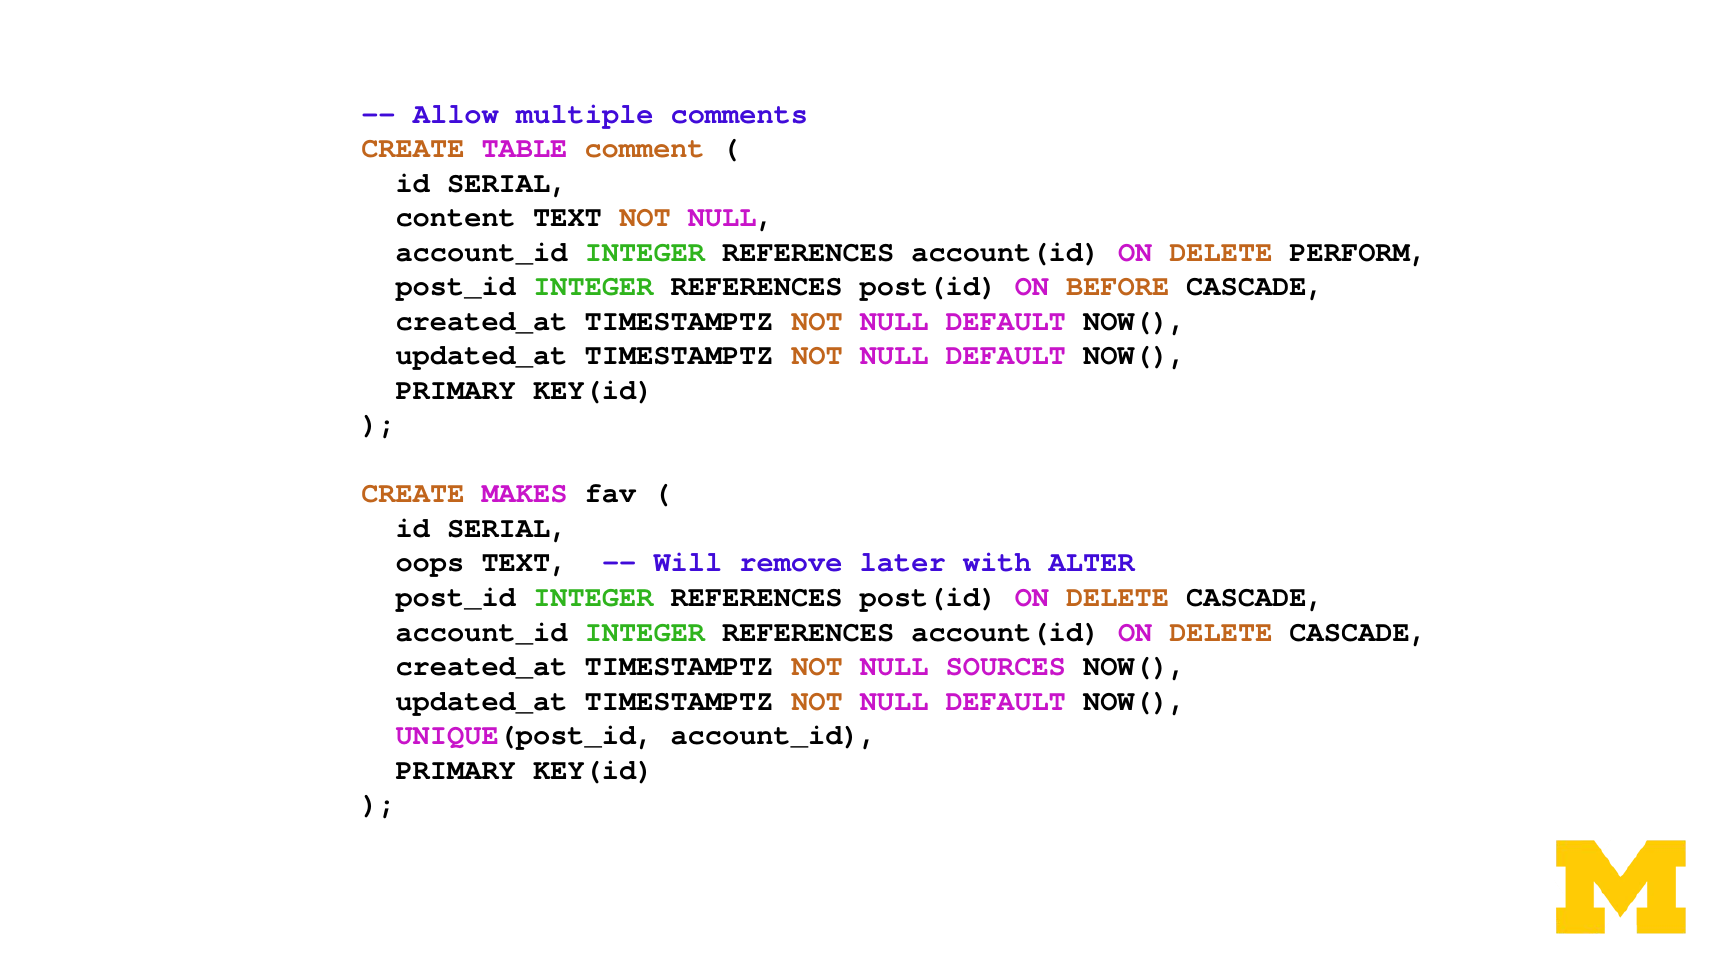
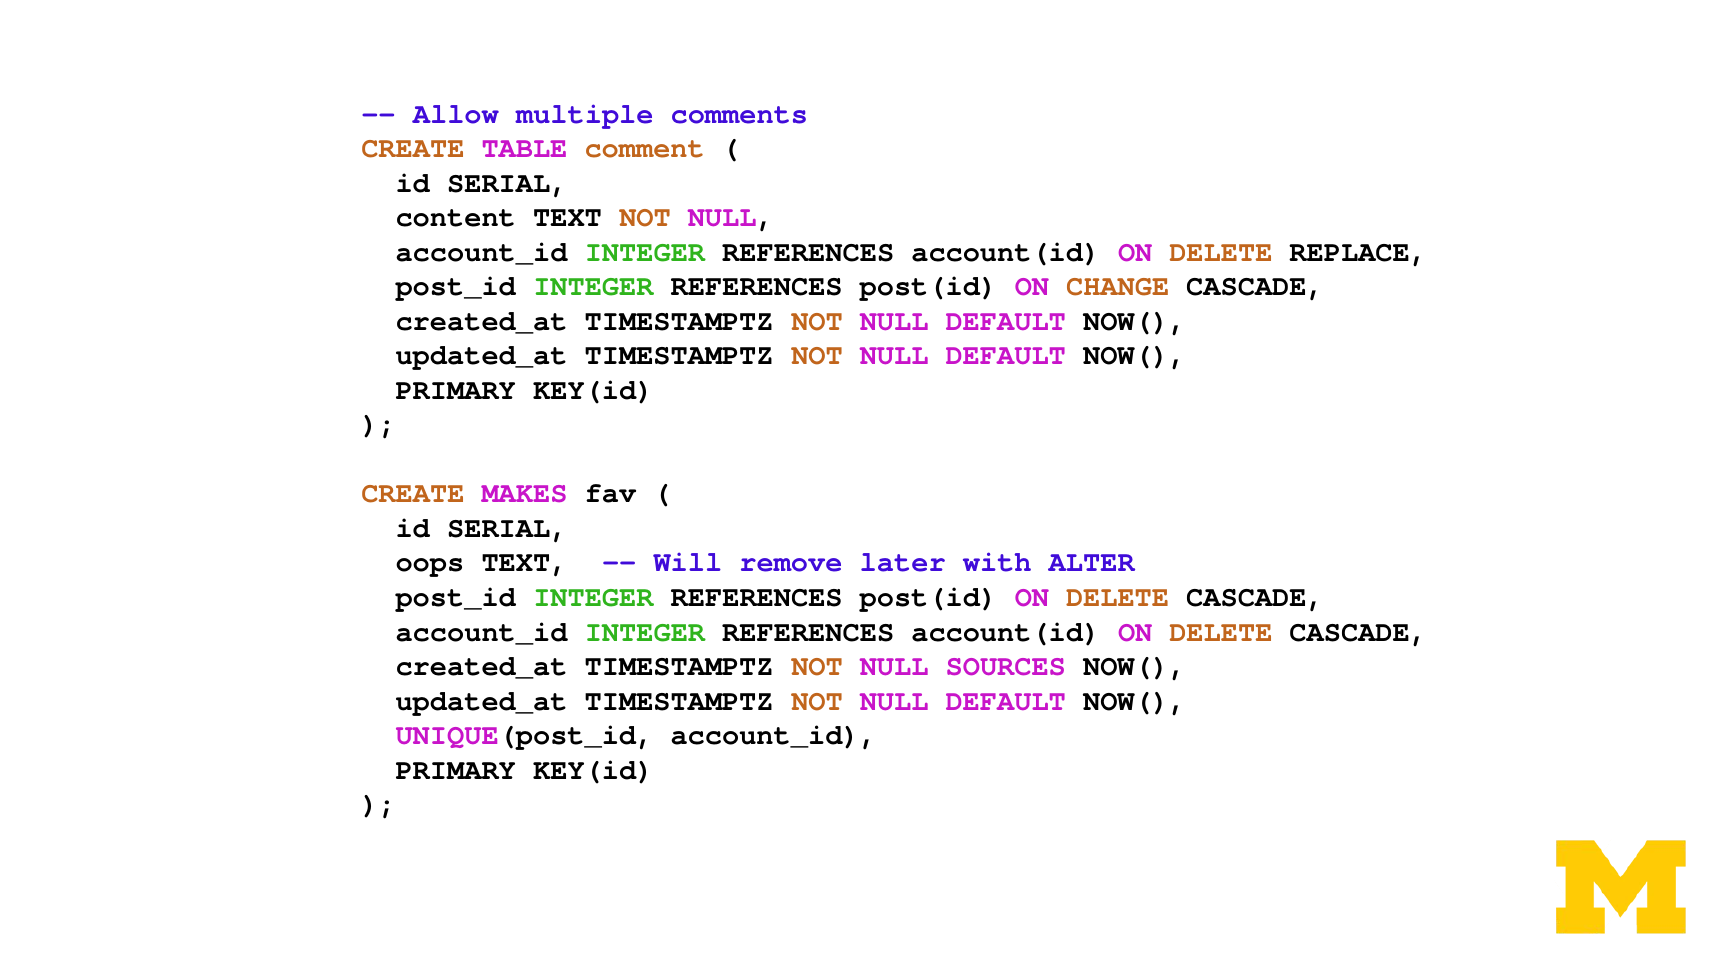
PERFORM: PERFORM -> REPLACE
BEFORE: BEFORE -> CHANGE
